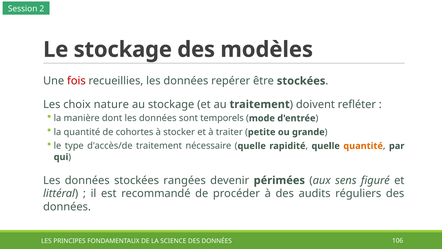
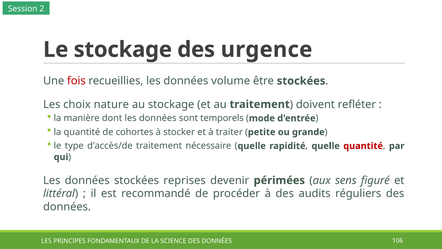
modèles: modèles -> urgence
repérer: repérer -> volume
quantité at (363, 146) colour: orange -> red
rangées: rangées -> reprises
